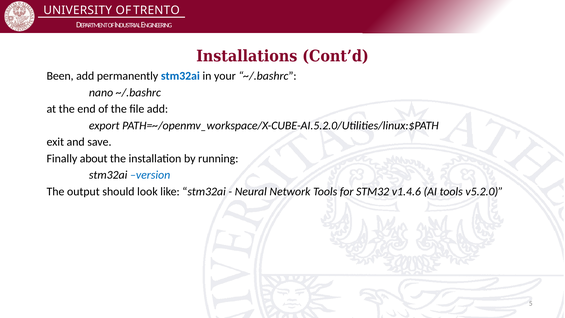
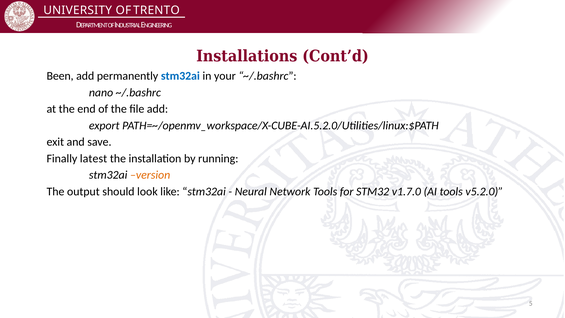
about: about -> latest
version colour: blue -> orange
v1.4.6: v1.4.6 -> v1.7.0
